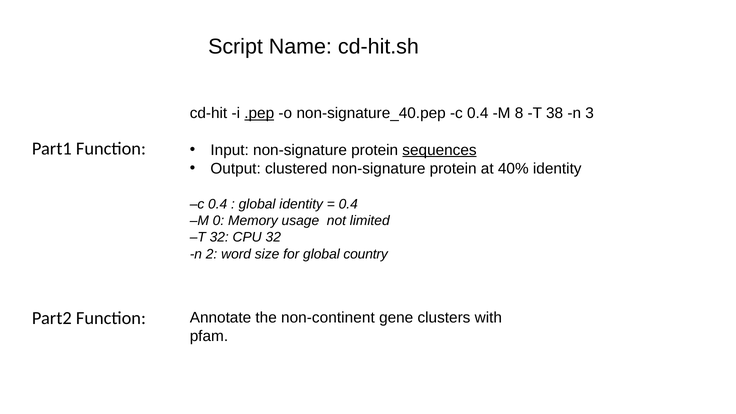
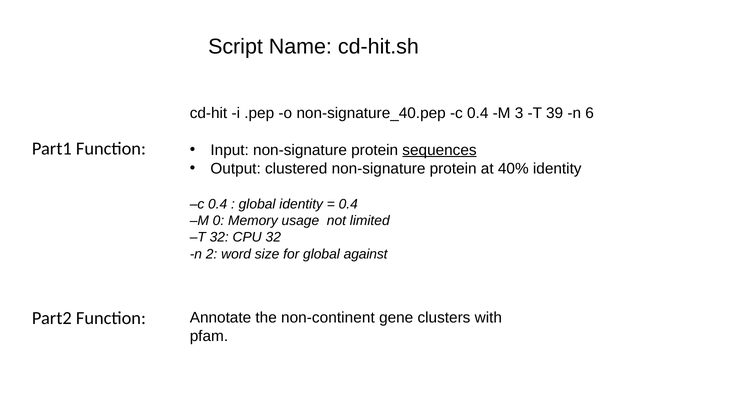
.pep underline: present -> none
8: 8 -> 3
38: 38 -> 39
3: 3 -> 6
country: country -> against
